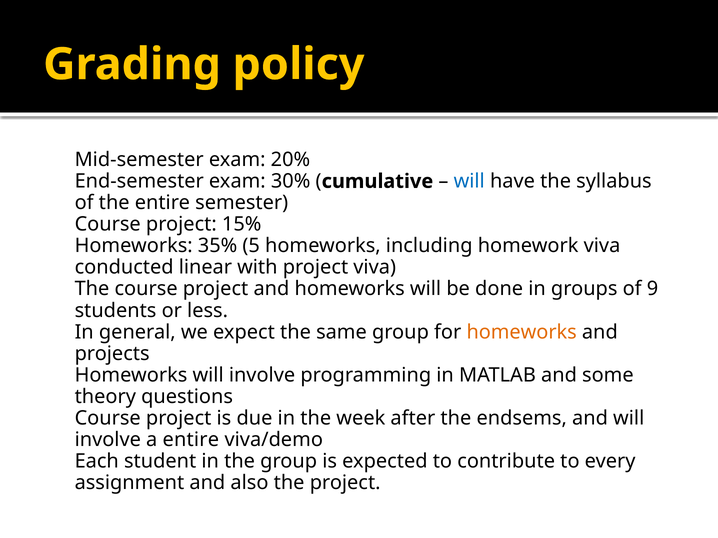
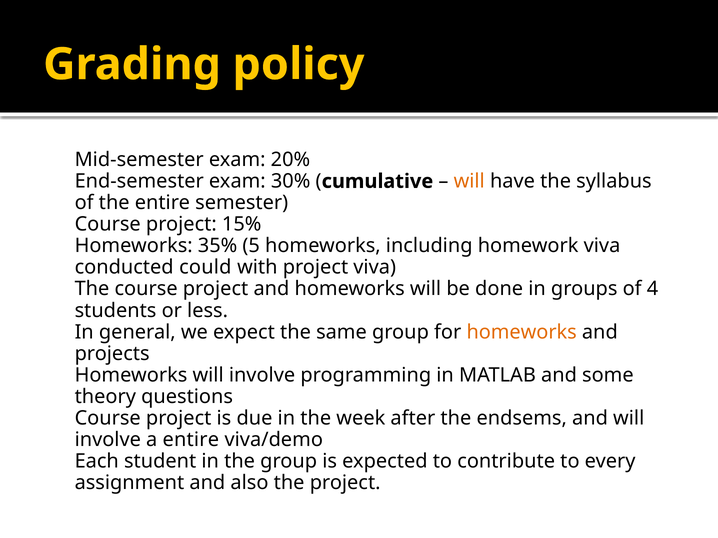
will at (469, 181) colour: blue -> orange
linear: linear -> could
9: 9 -> 4
